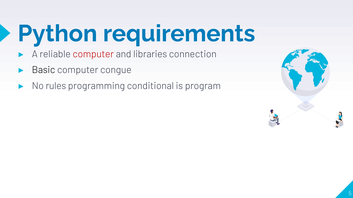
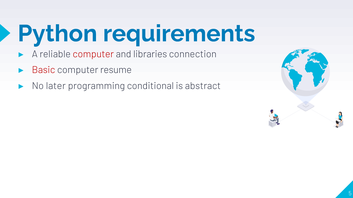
Basic colour: black -> red
congue: congue -> resume
rules: rules -> later
program: program -> abstract
